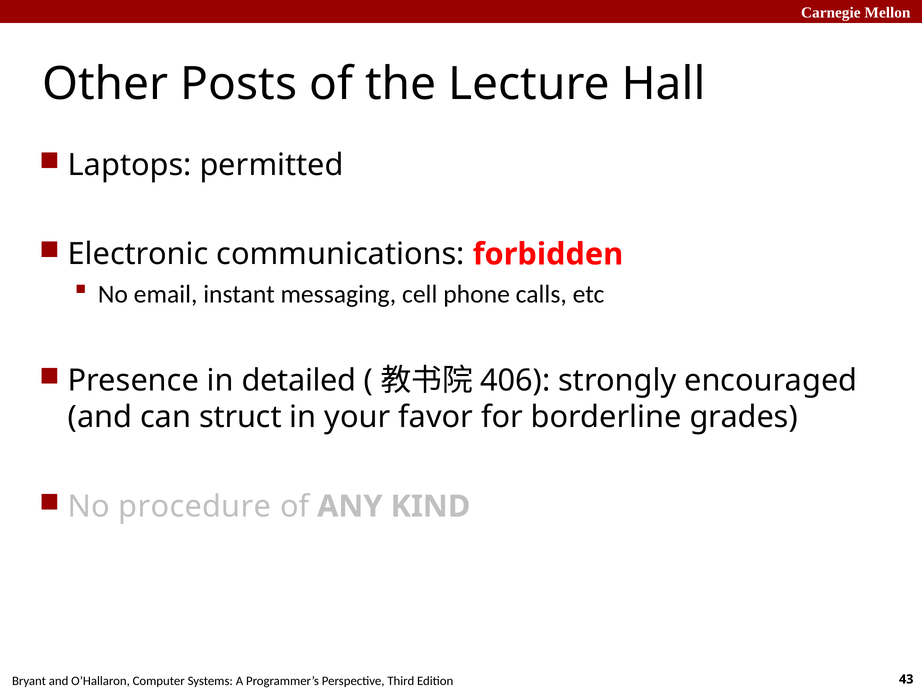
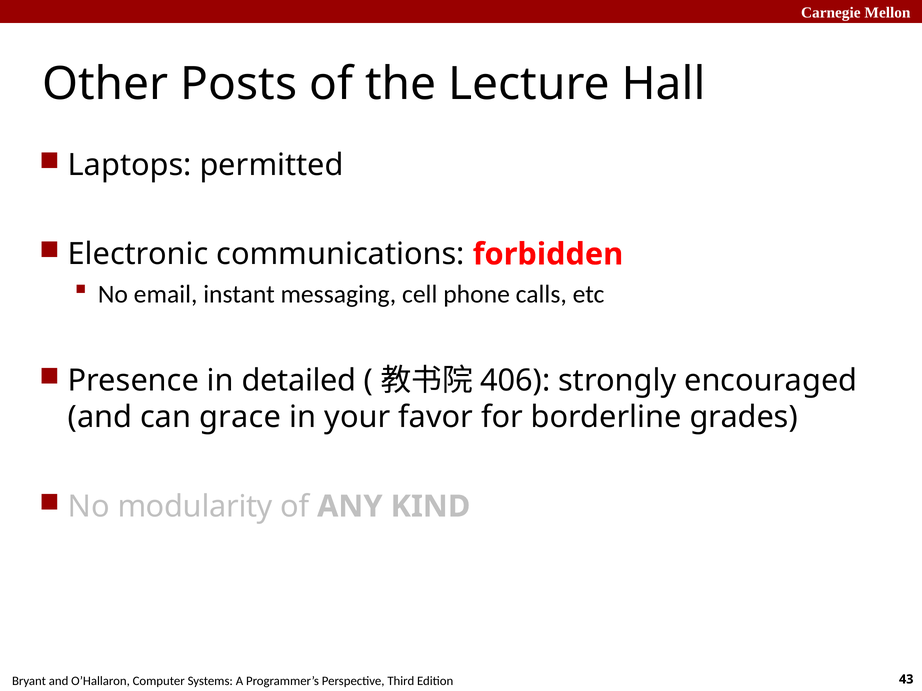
struct: struct -> grace
procedure: procedure -> modularity
